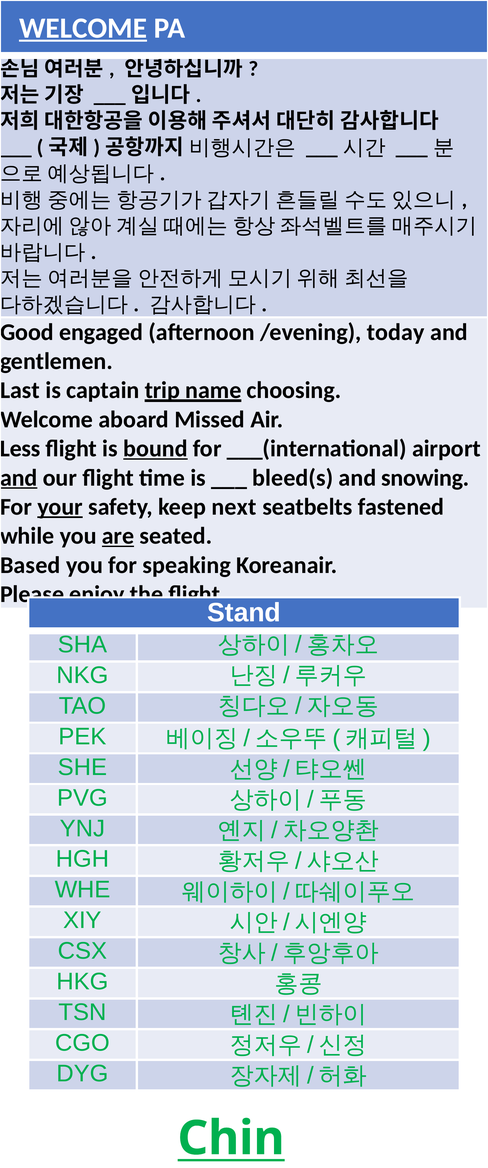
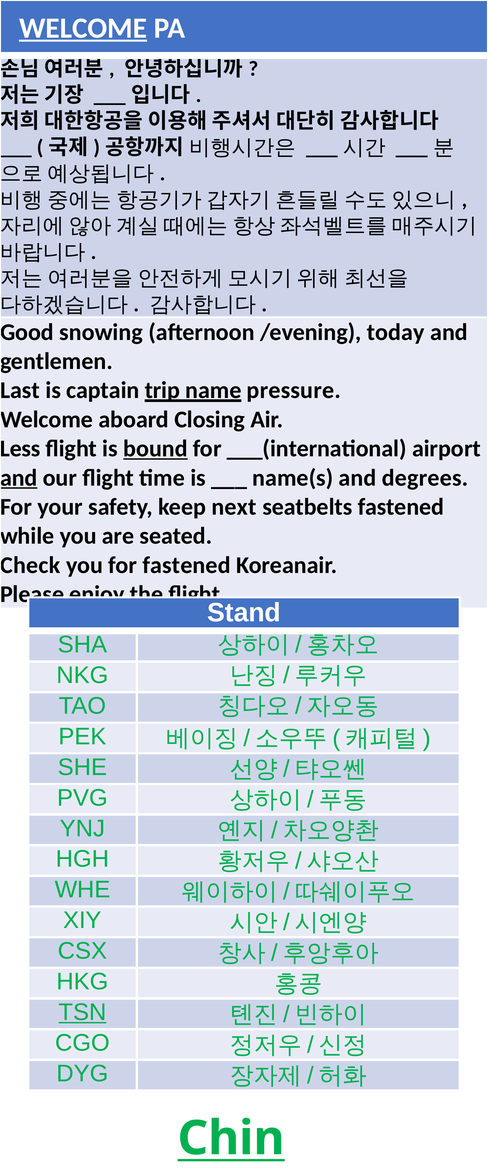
engaged: engaged -> snowing
choosing: choosing -> pressure
Missed: Missed -> Closing
bleed(s: bleed(s -> name(s
snowing: snowing -> degrees
your underline: present -> none
are underline: present -> none
Based: Based -> Check
for speaking: speaking -> fastened
TSN underline: none -> present
